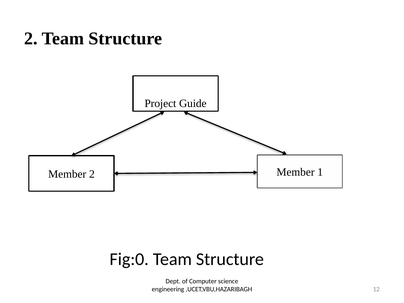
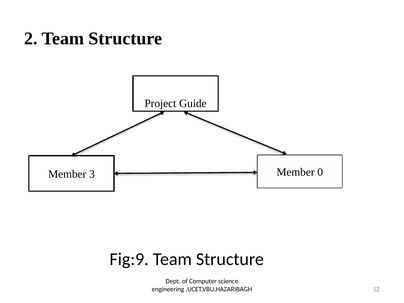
Member 2: 2 -> 3
1: 1 -> 0
Fig:0: Fig:0 -> Fig:9
